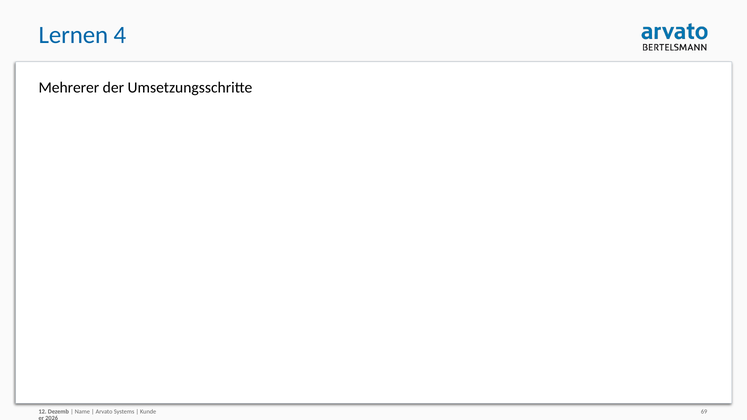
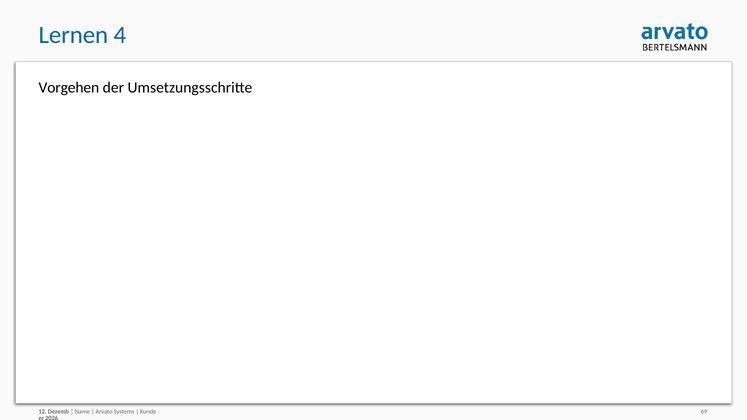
Mehrerer: Mehrerer -> Vorgehen
